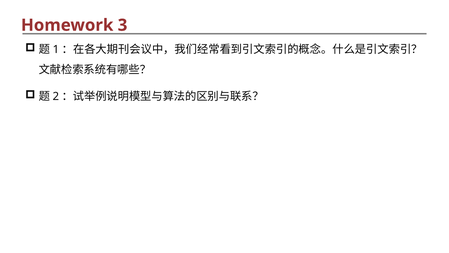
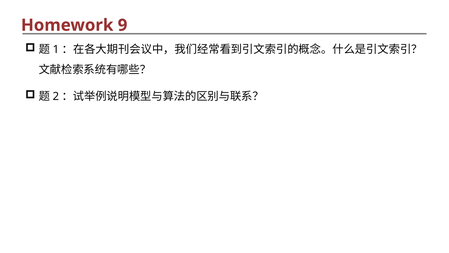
3: 3 -> 9
